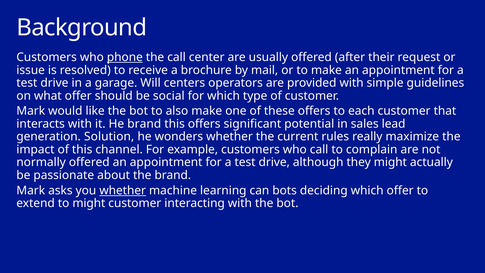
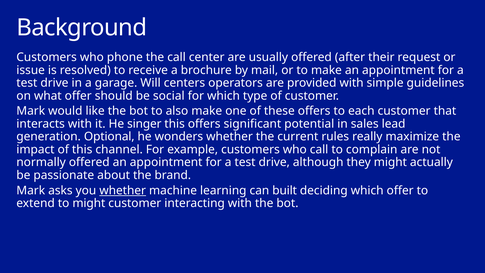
phone underline: present -> none
He brand: brand -> singer
Solution: Solution -> Optional
bots: bots -> built
